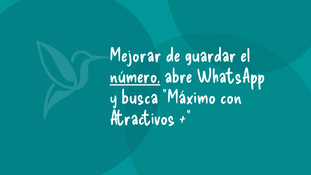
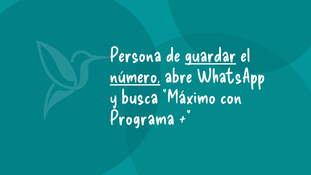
Mejorar: Mejorar -> Persona
guardar underline: none -> present
Atractivos: Atractivos -> Programa
